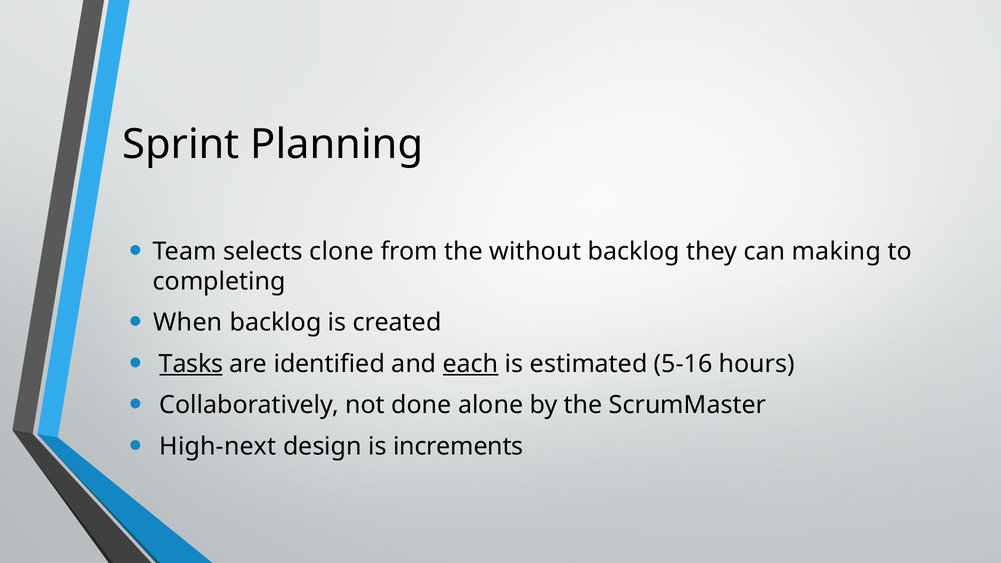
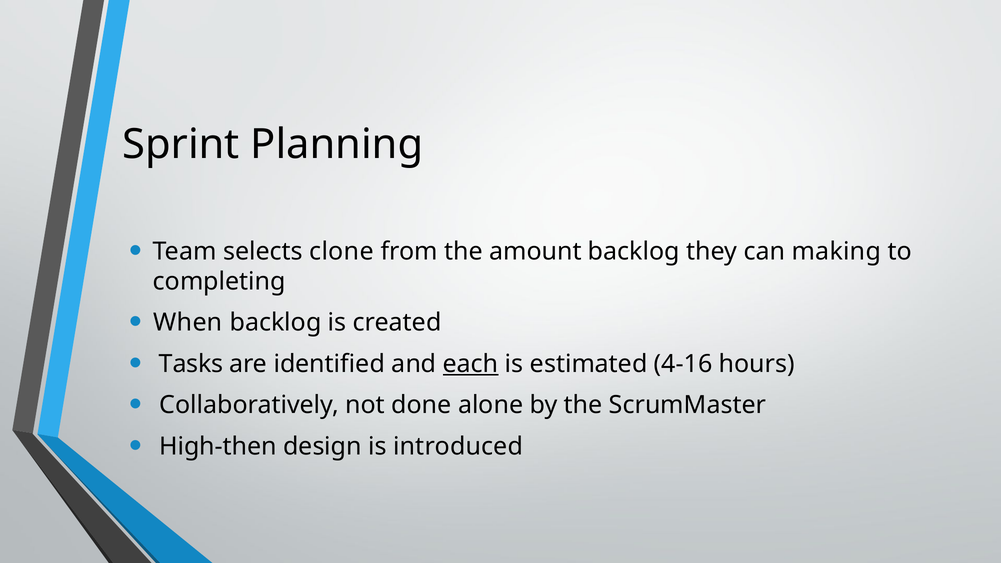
without: without -> amount
Tasks underline: present -> none
5-16: 5-16 -> 4-16
High-next: High-next -> High-then
increments: increments -> introduced
